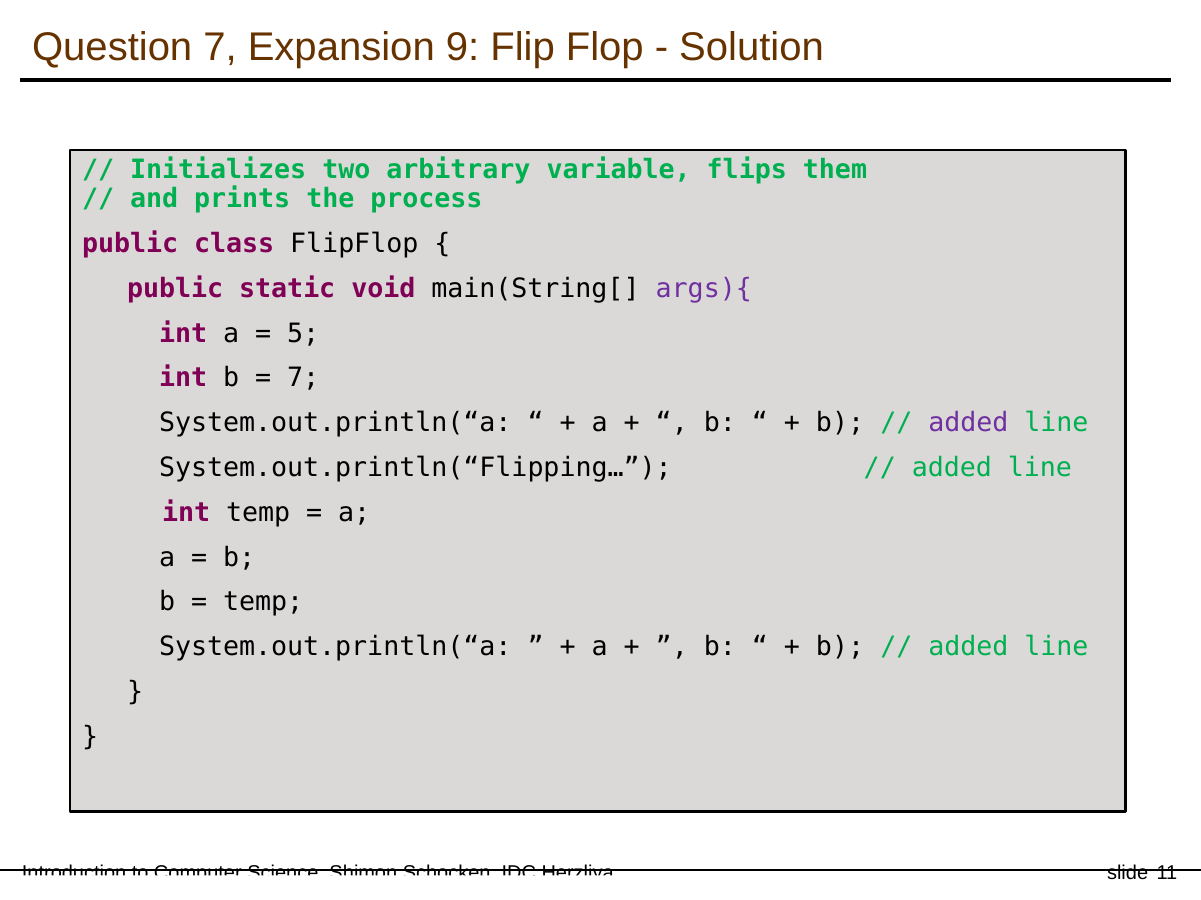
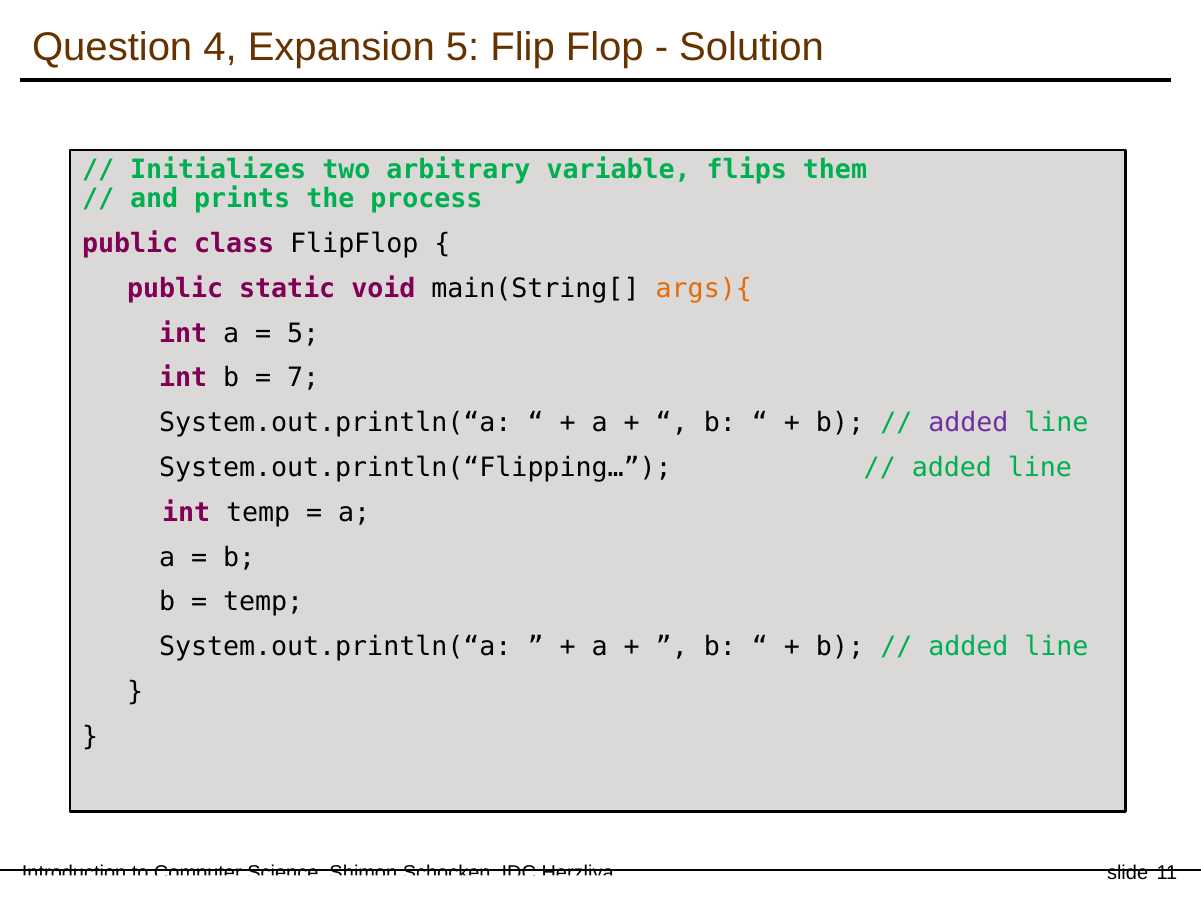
Question 7: 7 -> 4
Expansion 9: 9 -> 5
args){ colour: purple -> orange
